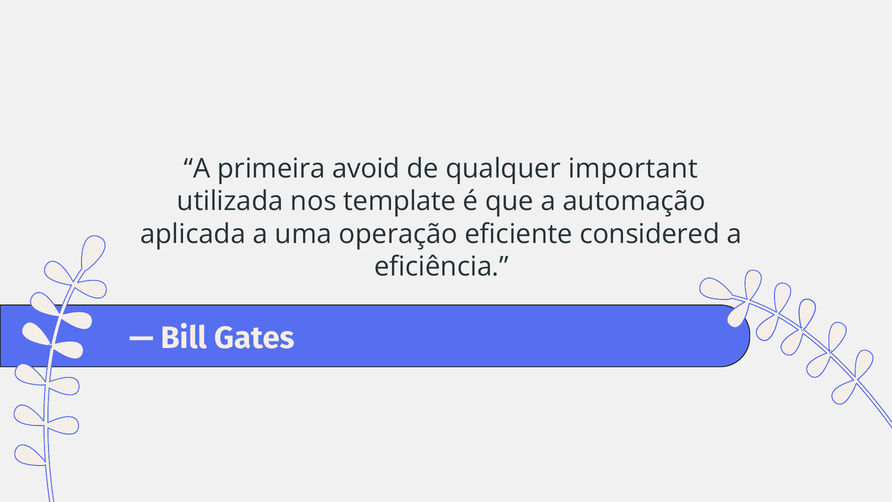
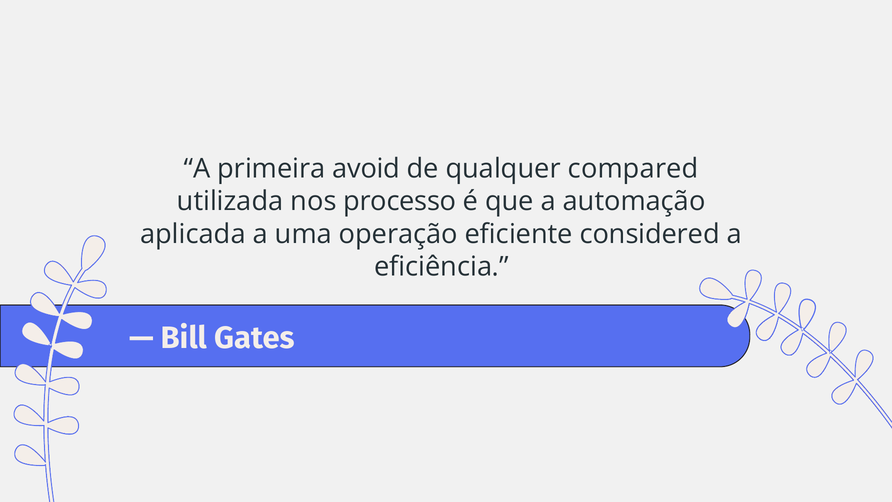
important: important -> compared
template: template -> processo
